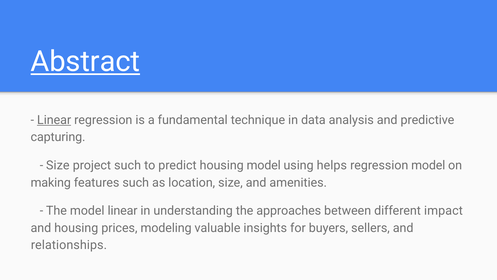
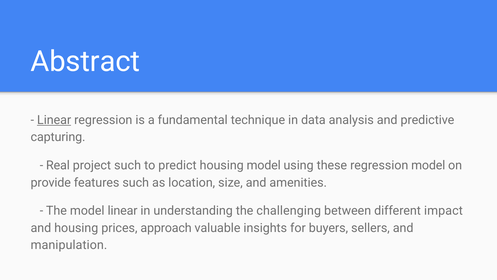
Abstract underline: present -> none
Size at (58, 165): Size -> Real
helps: helps -> these
making: making -> provide
approaches: approaches -> challenging
modeling: modeling -> approach
relationships: relationships -> manipulation
